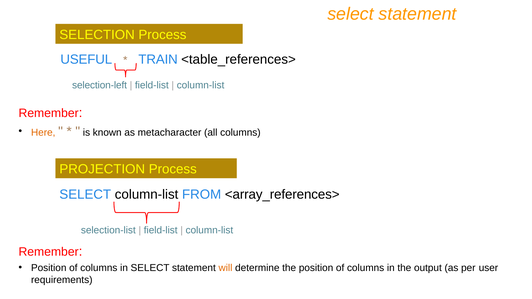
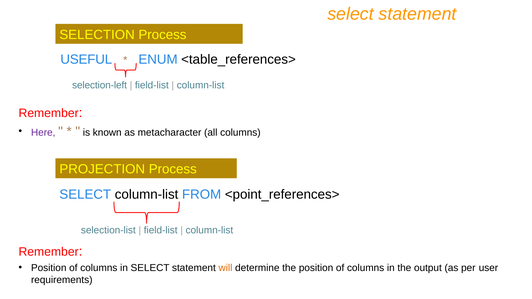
TRAIN: TRAIN -> ENUM
Here colour: orange -> purple
<array_references>: <array_references> -> <point_references>
